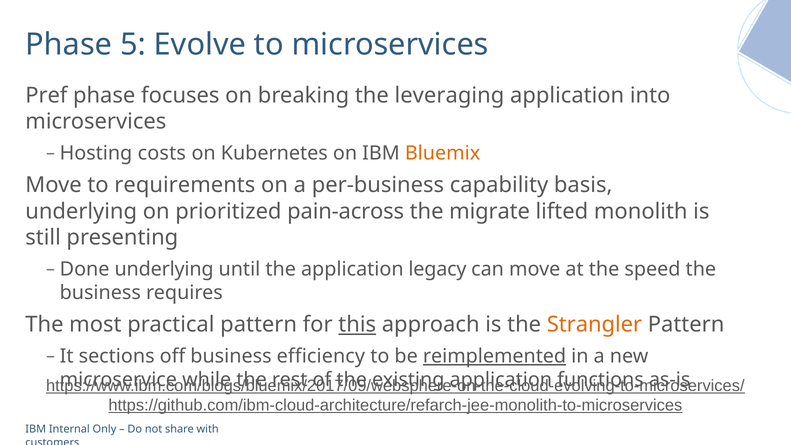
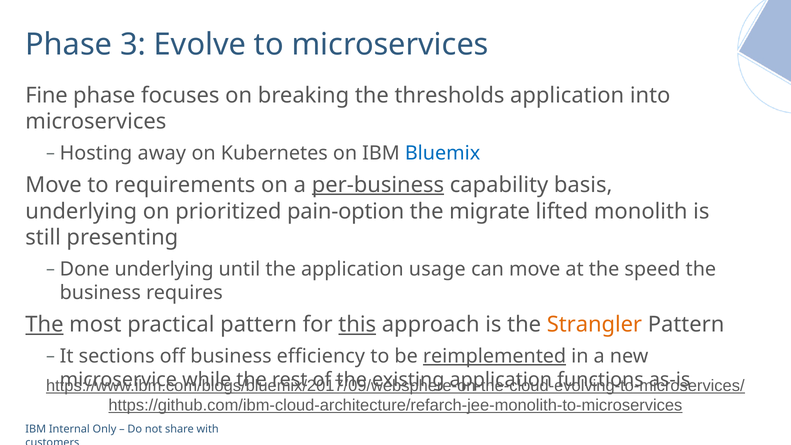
5: 5 -> 3
Pref: Pref -> Fine
leveraging: leveraging -> thresholds
costs: costs -> away
Bluemix colour: orange -> blue
per-business underline: none -> present
pain-across: pain-across -> pain-option
legacy: legacy -> usage
The at (44, 325) underline: none -> present
